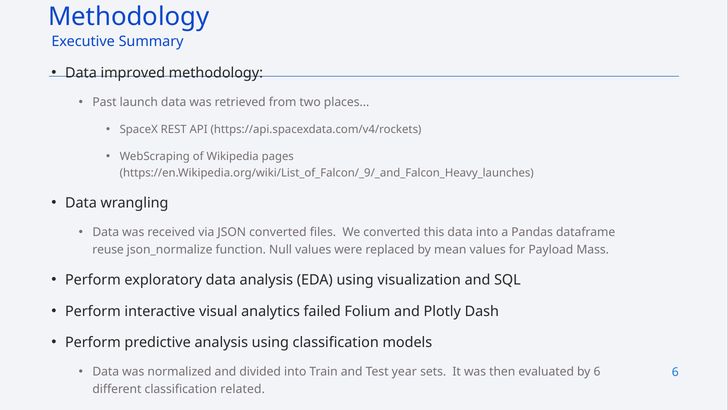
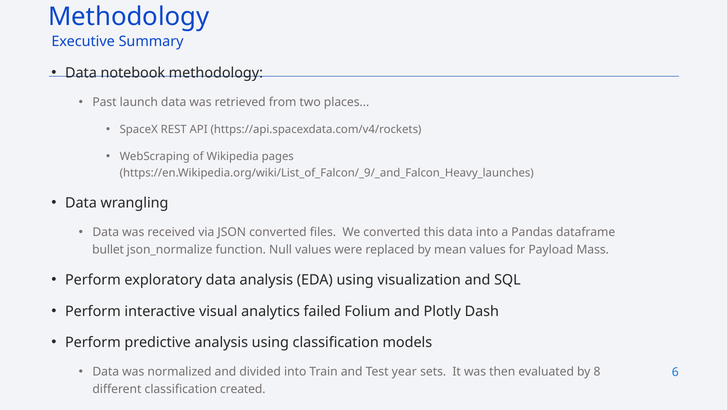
improved: improved -> notebook
reuse: reuse -> bullet
by 6: 6 -> 8
related: related -> created
